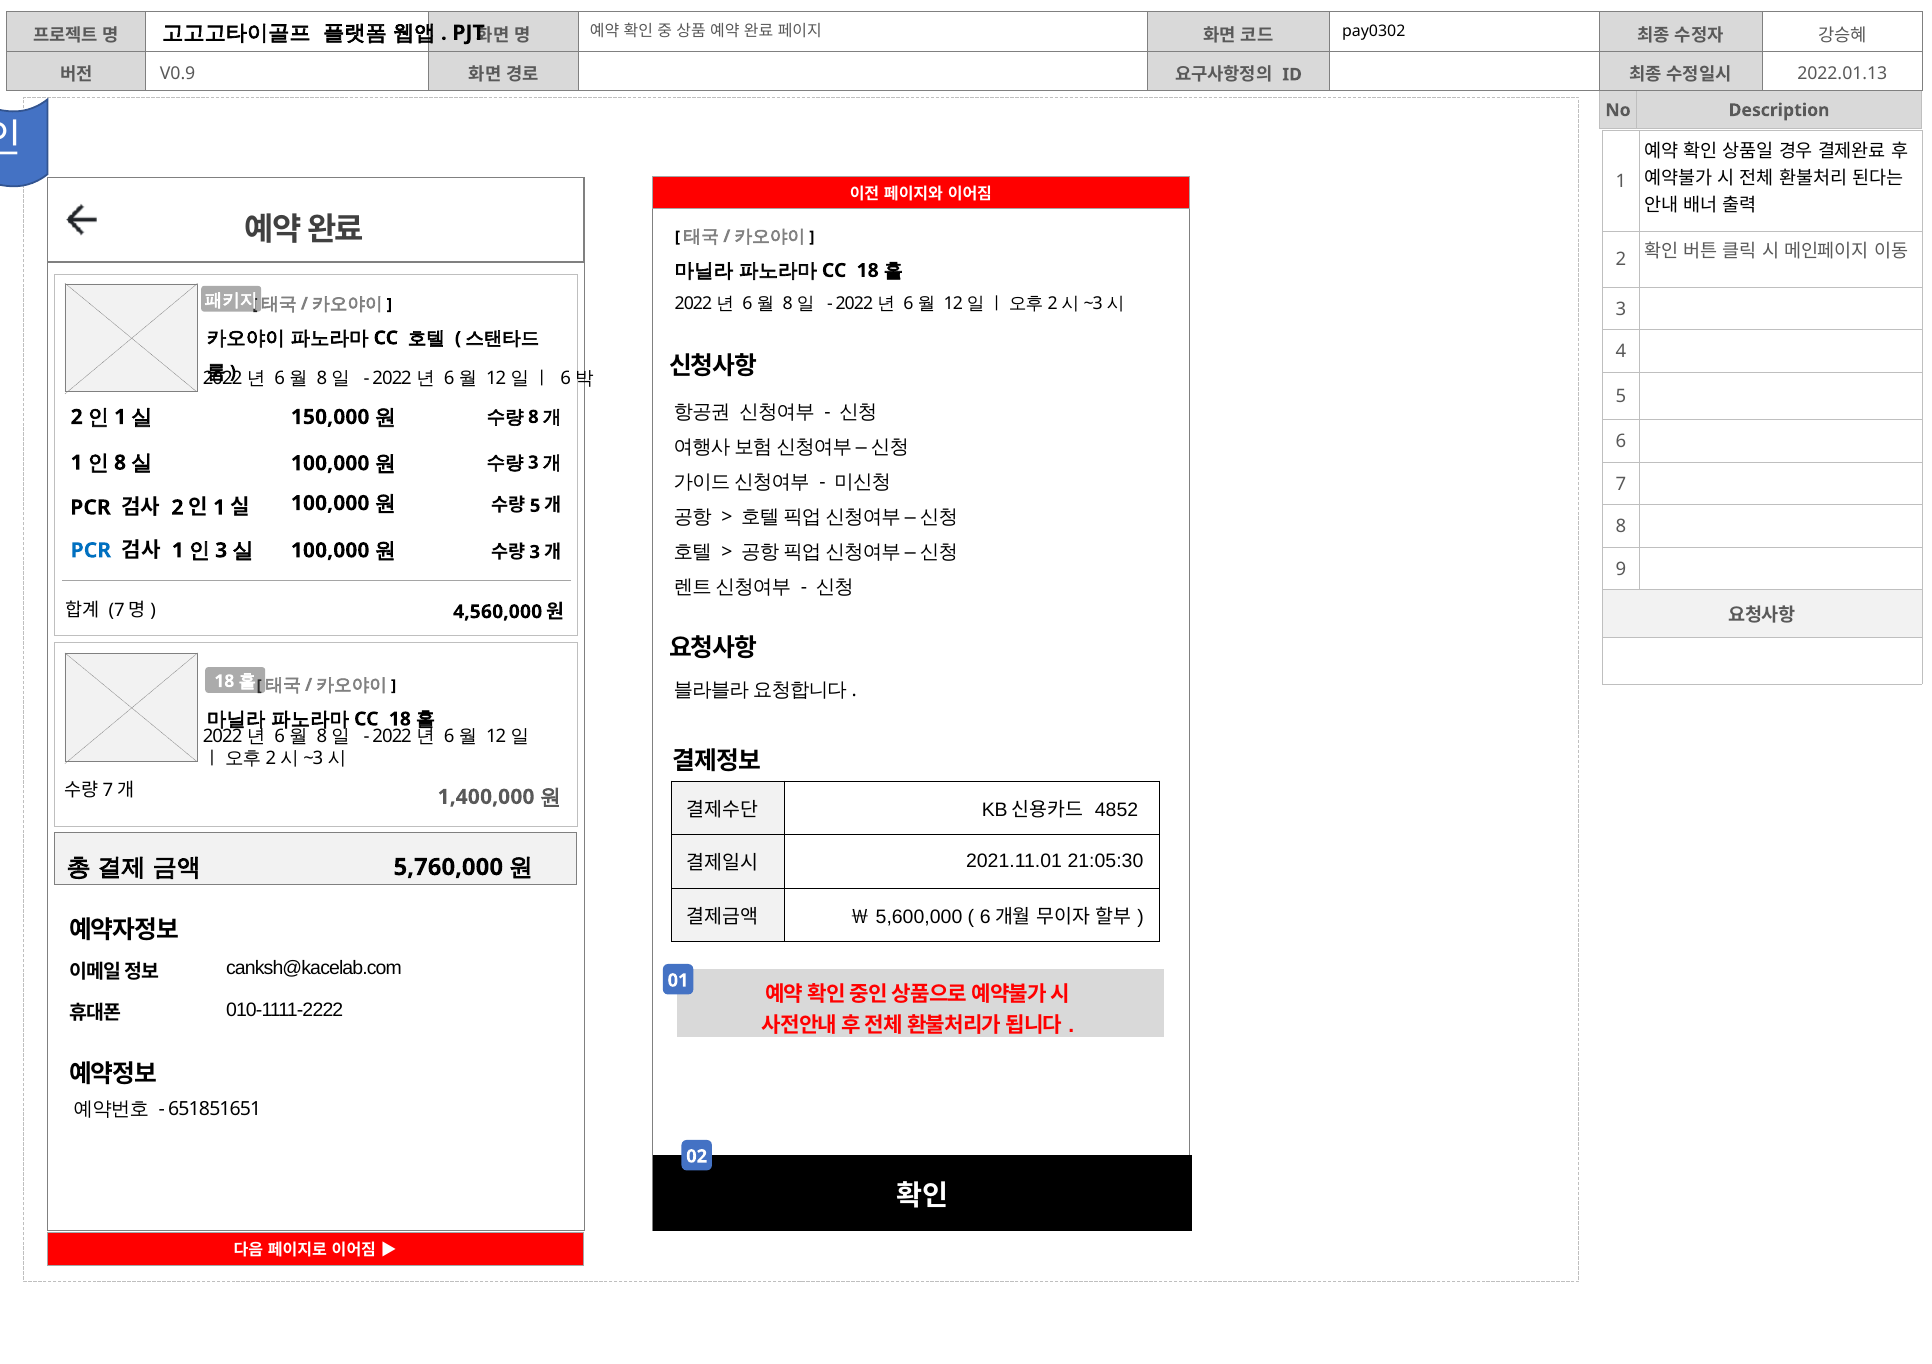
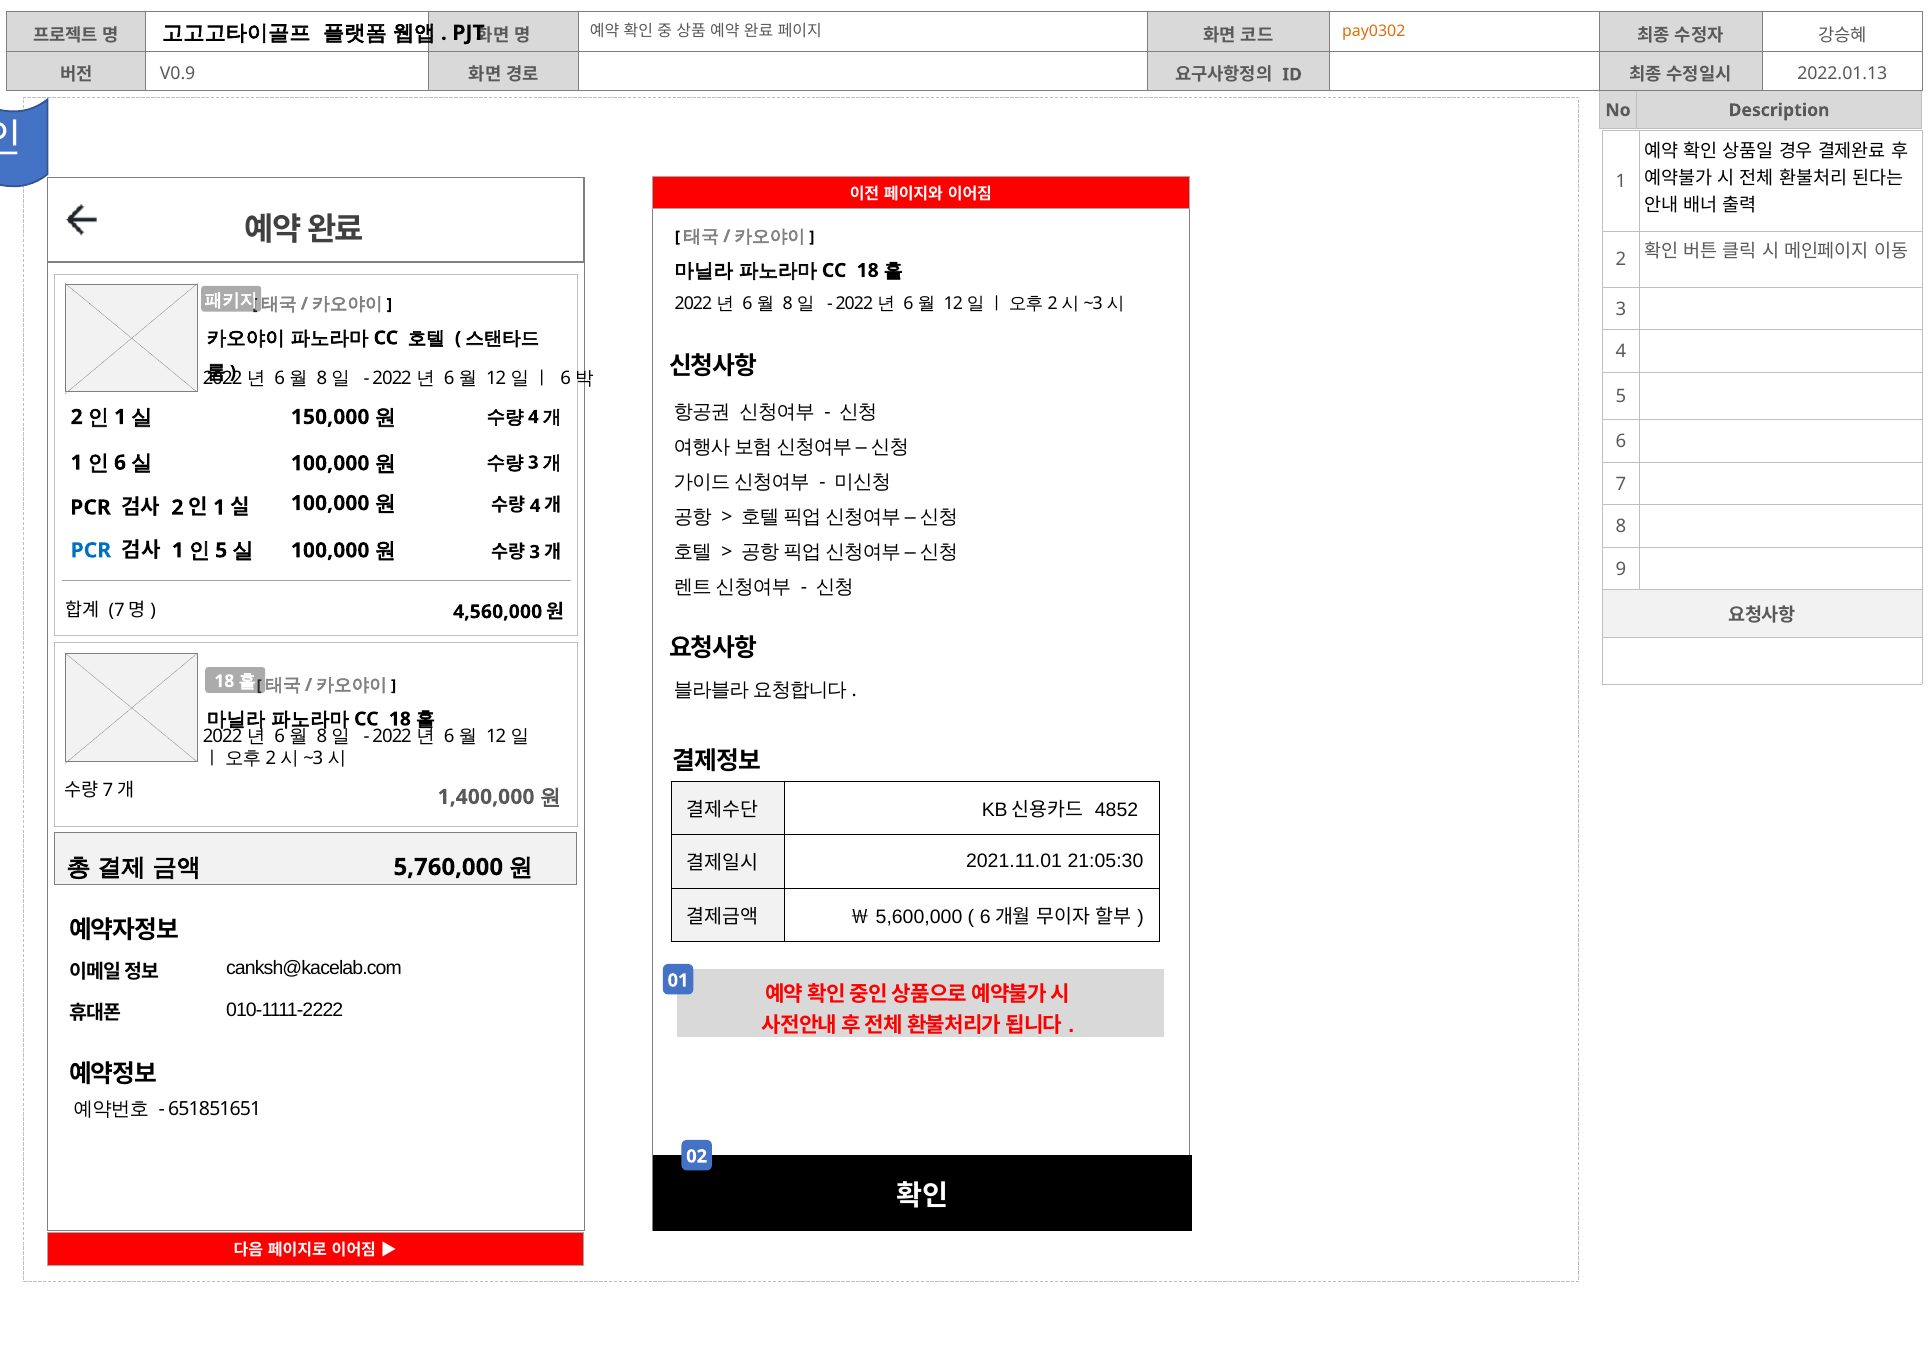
pay0302 colour: black -> orange
8 at (533, 417): 8 -> 4
8 at (120, 463): 8 -> 6
5 at (535, 506): 5 -> 4
3 at (221, 551): 3 -> 5
